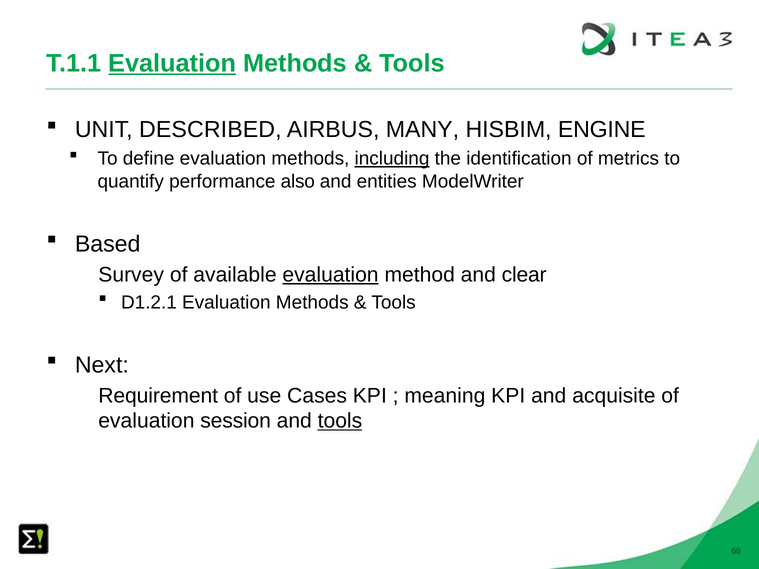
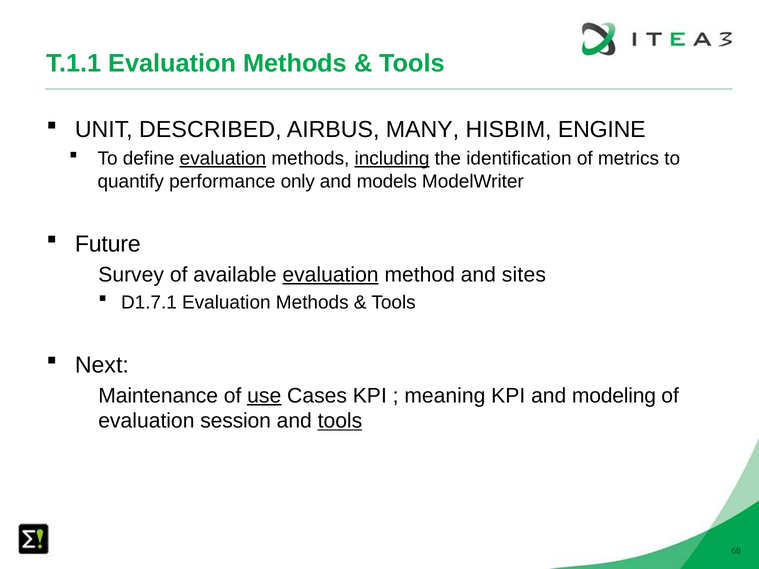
Evaluation at (172, 63) underline: present -> none
evaluation at (223, 159) underline: none -> present
also: also -> only
entities: entities -> models
Based: Based -> Future
clear: clear -> sites
D1.2.1: D1.2.1 -> D1.7.1
Requirement: Requirement -> Maintenance
use underline: none -> present
acquisite: acquisite -> modeling
